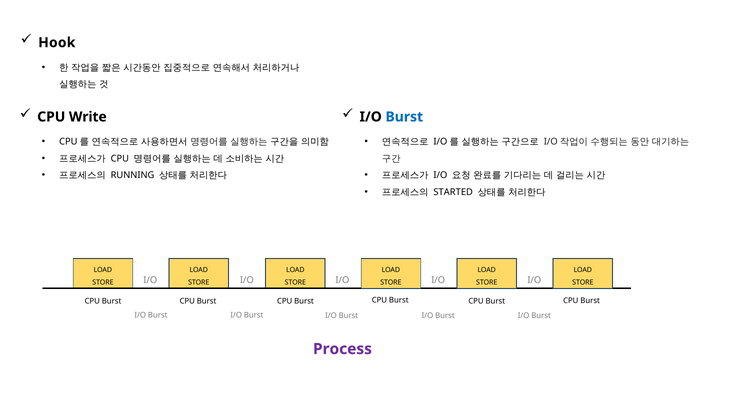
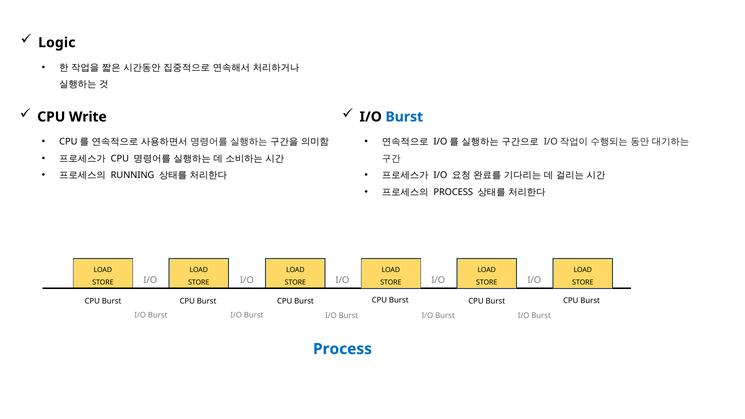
Hook: Hook -> Logic
STARTED at (453, 192): STARTED -> PROCESS
Process at (342, 349) colour: purple -> blue
